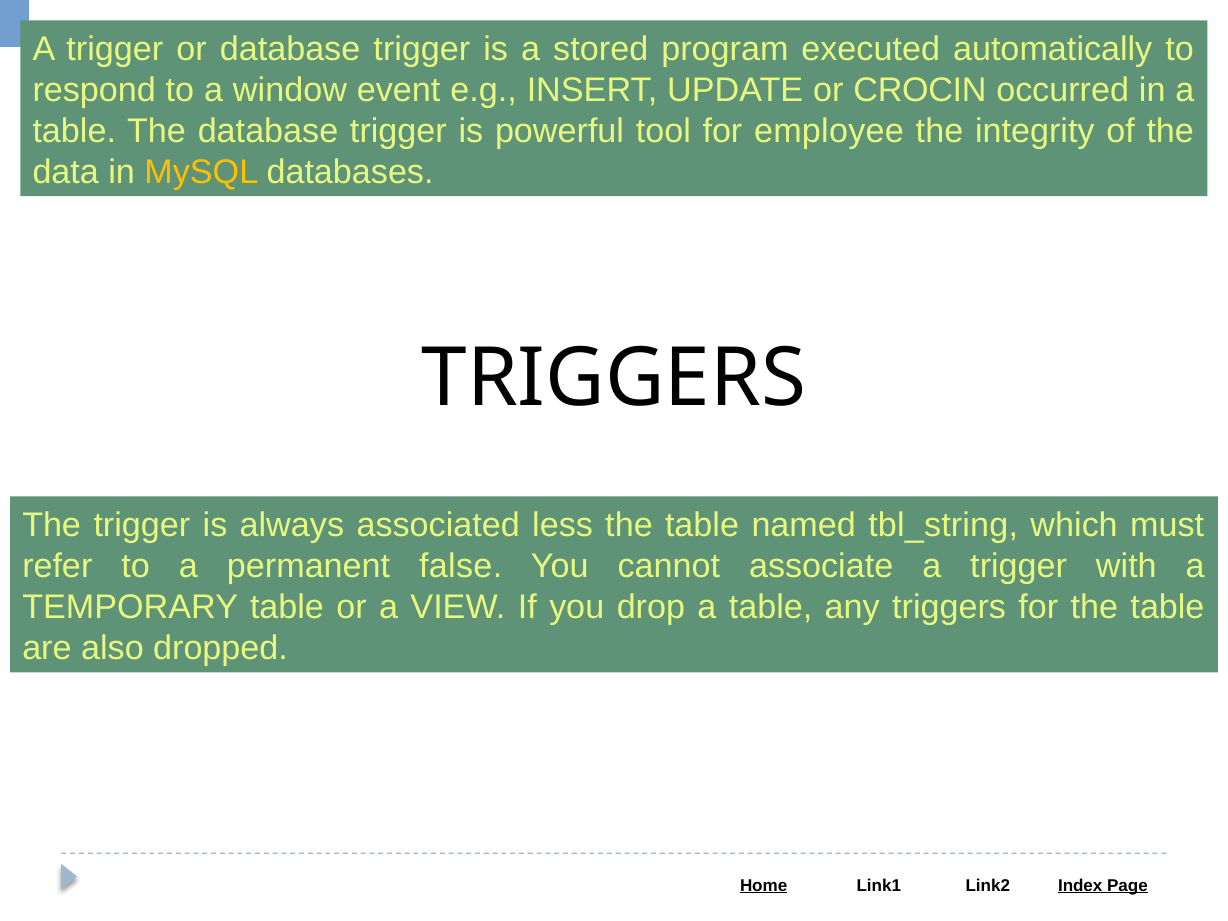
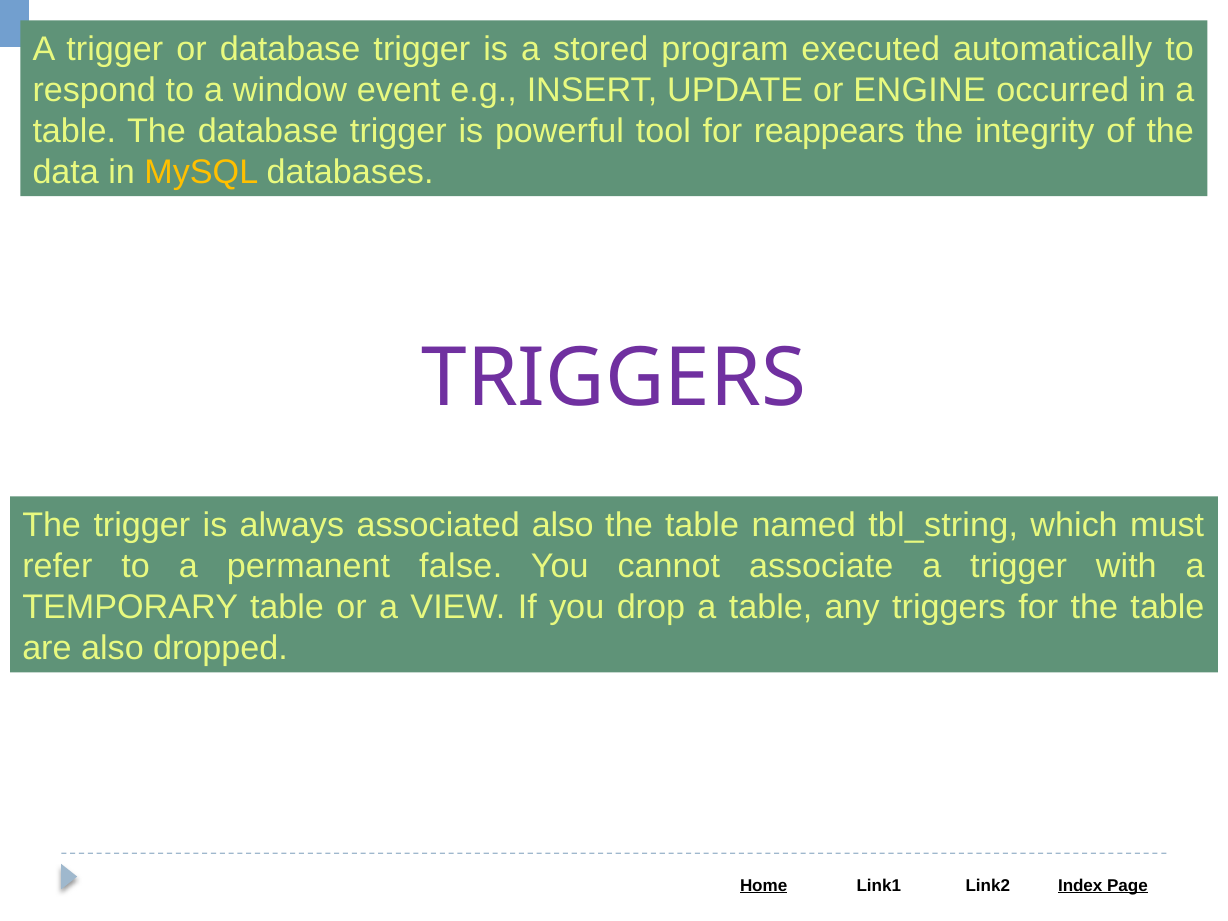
CROCIN: CROCIN -> ENGINE
employee: employee -> reappears
TRIGGERS at (614, 378) colour: black -> purple
associated less: less -> also
